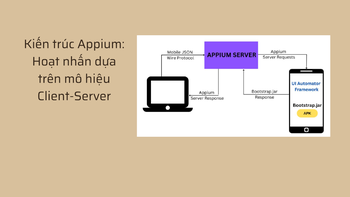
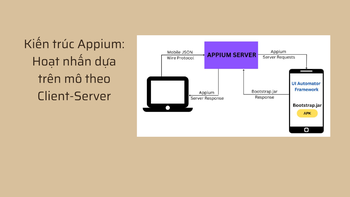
hiệu: hiệu -> theo
